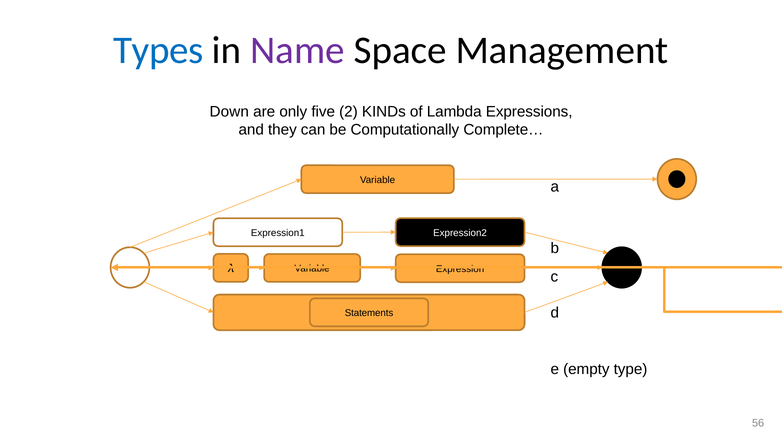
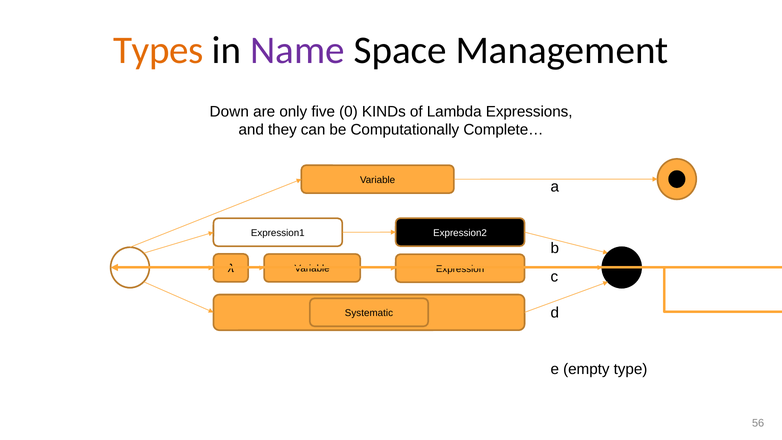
Types colour: blue -> orange
2: 2 -> 0
Statements: Statements -> Systematic
